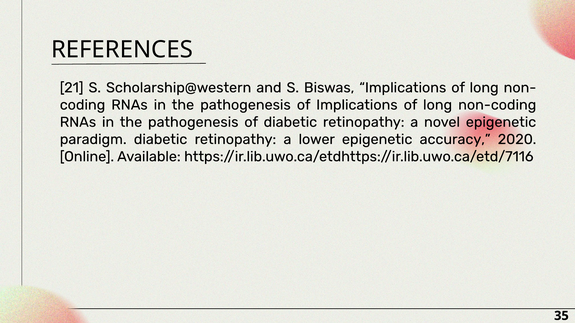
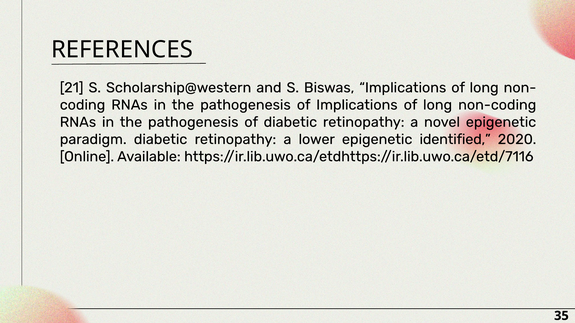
accuracy: accuracy -> identified
